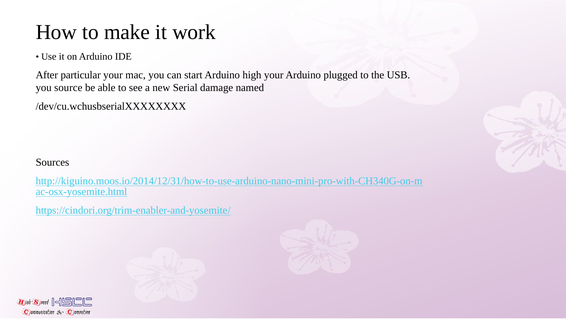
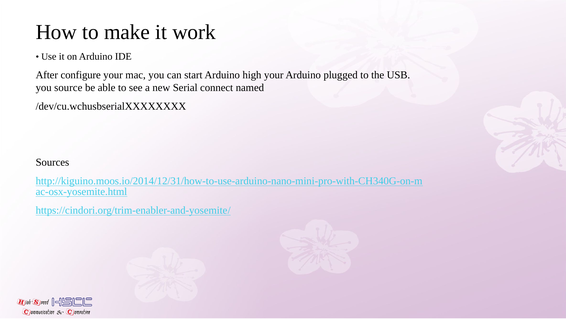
particular: particular -> configure
damage: damage -> connect
